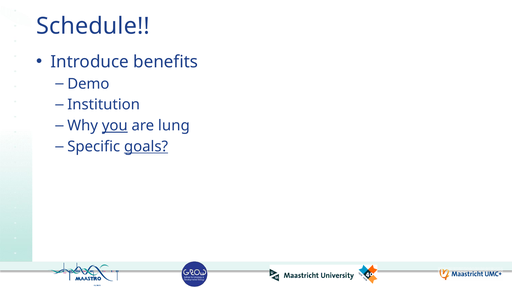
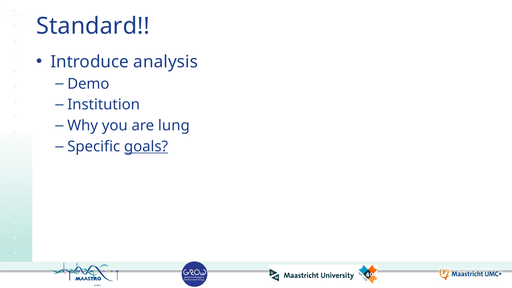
Schedule: Schedule -> Standard
benefits: benefits -> analysis
you underline: present -> none
